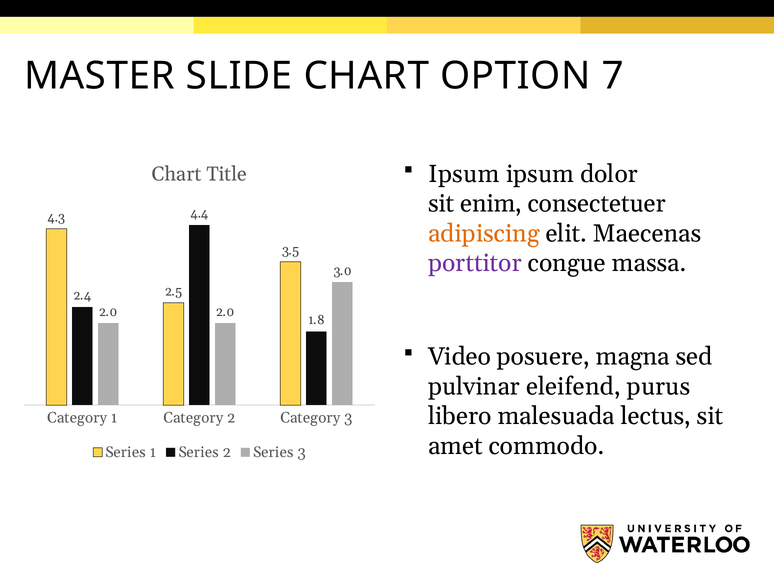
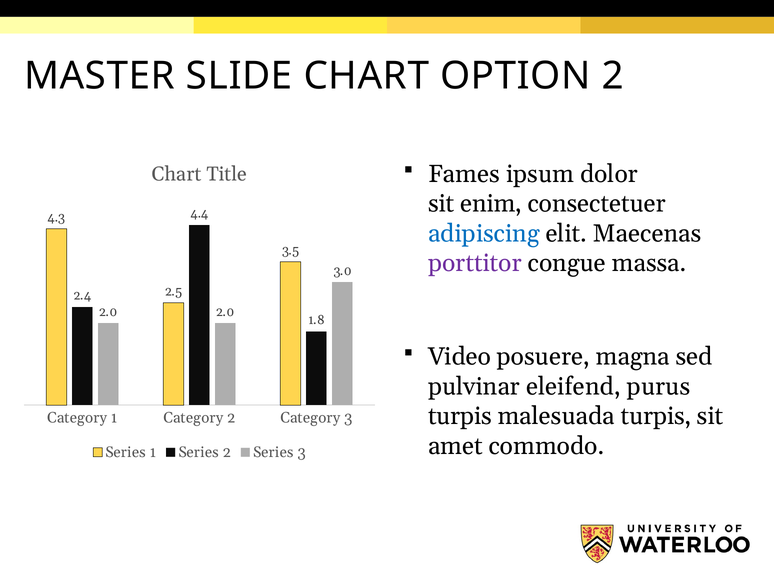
OPTION 7: 7 -> 2
Ipsum at (464, 174): Ipsum -> Fames
adipiscing colour: orange -> blue
libero at (460, 416): libero -> turpis
malesuada lectus: lectus -> turpis
